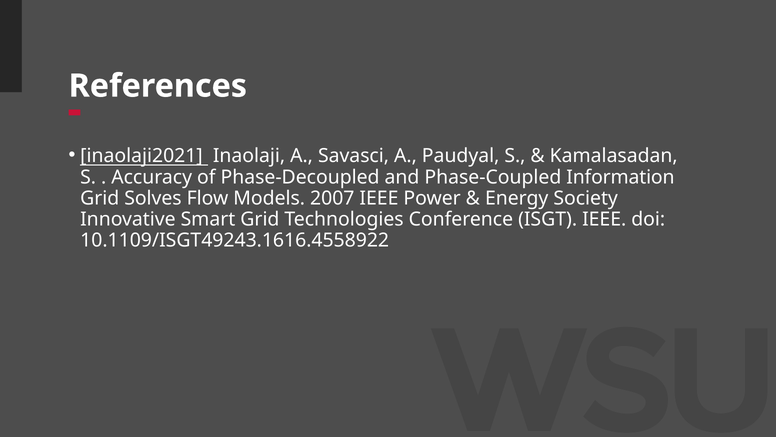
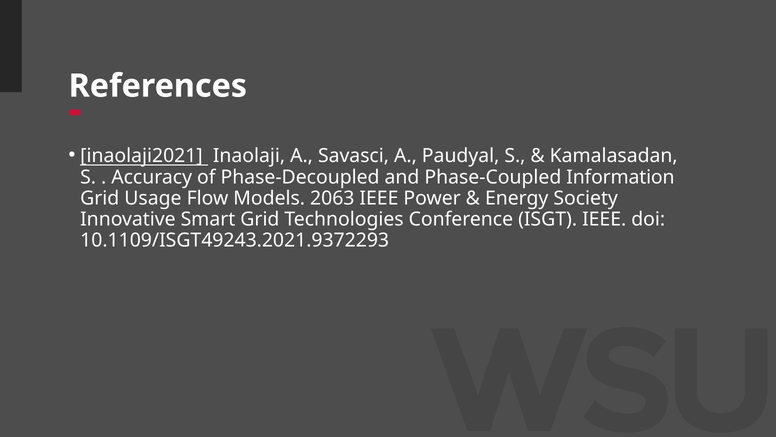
Solves: Solves -> Usage
2007: 2007 -> 2063
10.1109/ISGT49243.1616.4558922: 10.1109/ISGT49243.1616.4558922 -> 10.1109/ISGT49243.2021.9372293
